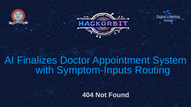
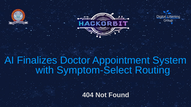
Symptom-Inputs: Symptom-Inputs -> Symptom-Select
